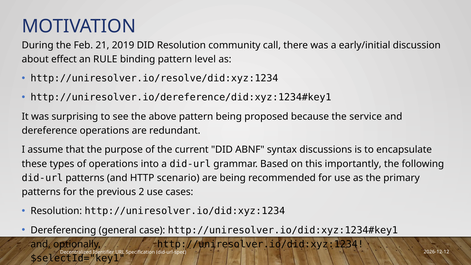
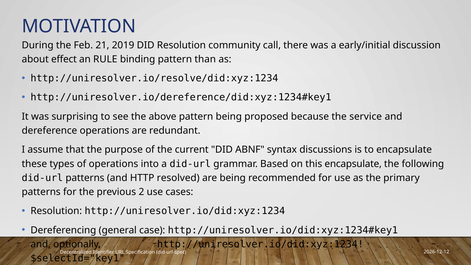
level: level -> than
this importantly: importantly -> encapsulate
scenario: scenario -> resolved
